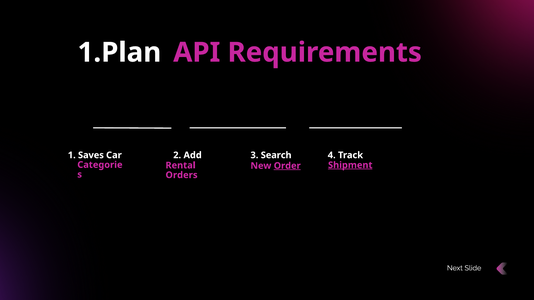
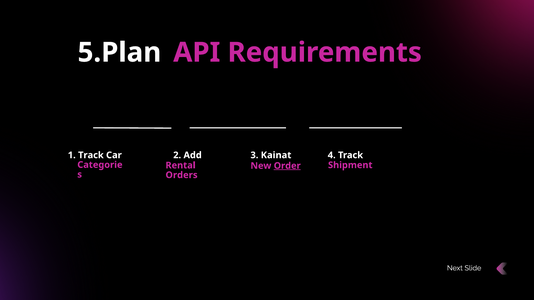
1.Plan: 1.Plan -> 5.Plan
1 Saves: Saves -> Track
Search: Search -> Kainat
Shipment underline: present -> none
